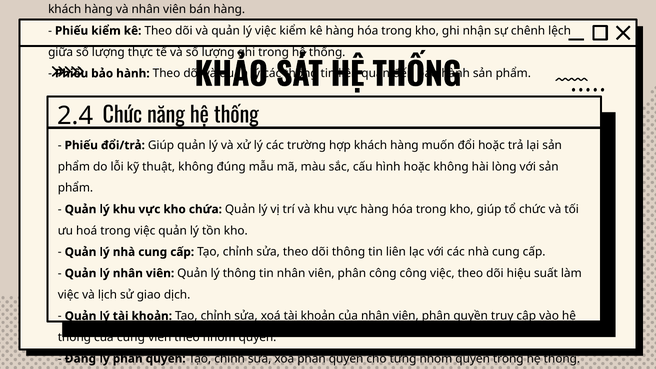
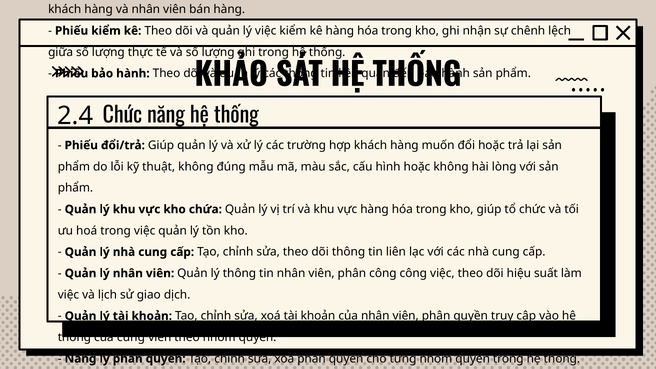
Đăng at (80, 359): Đăng -> Năng
